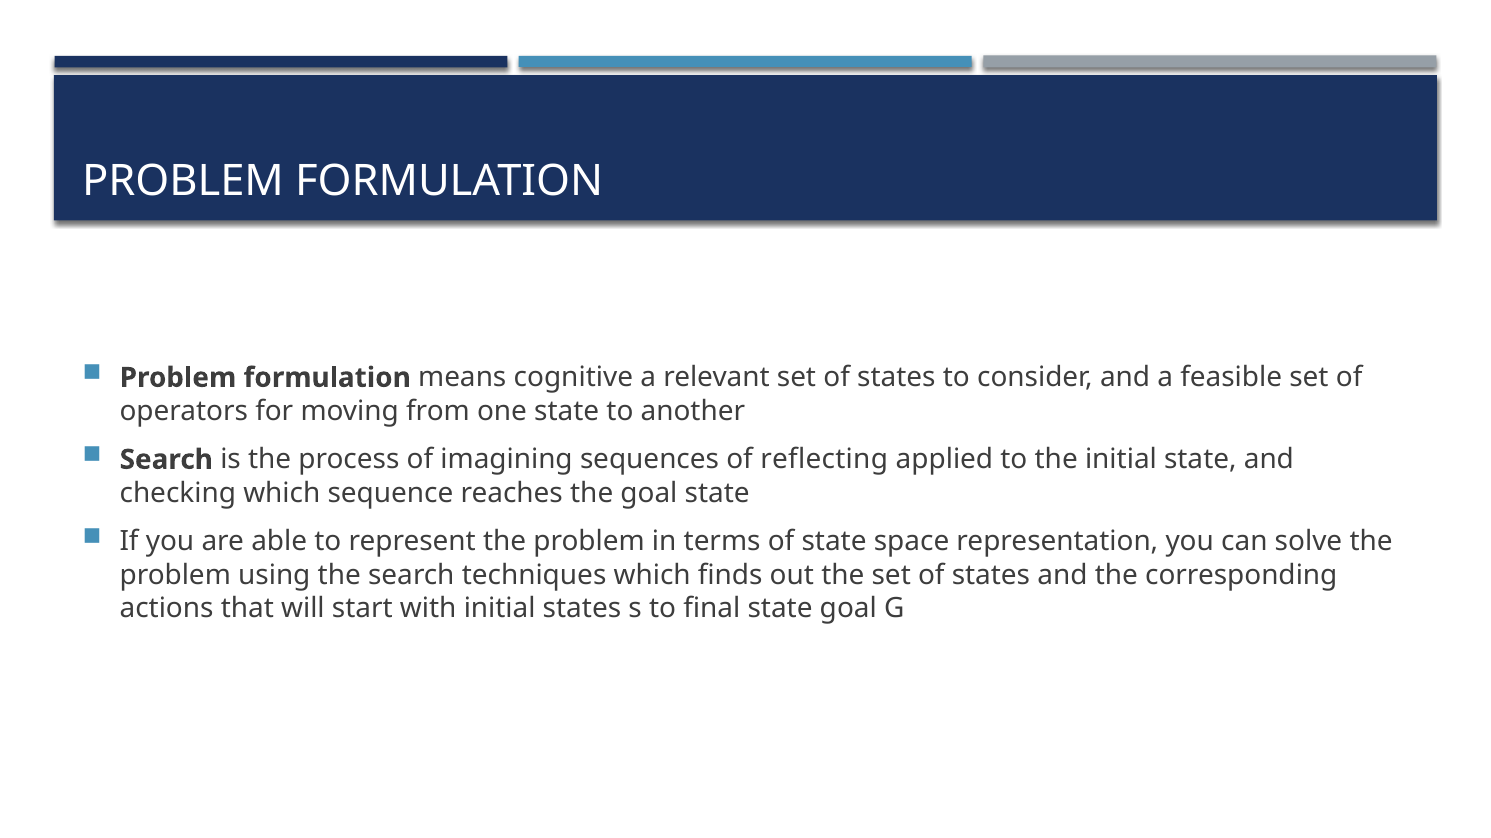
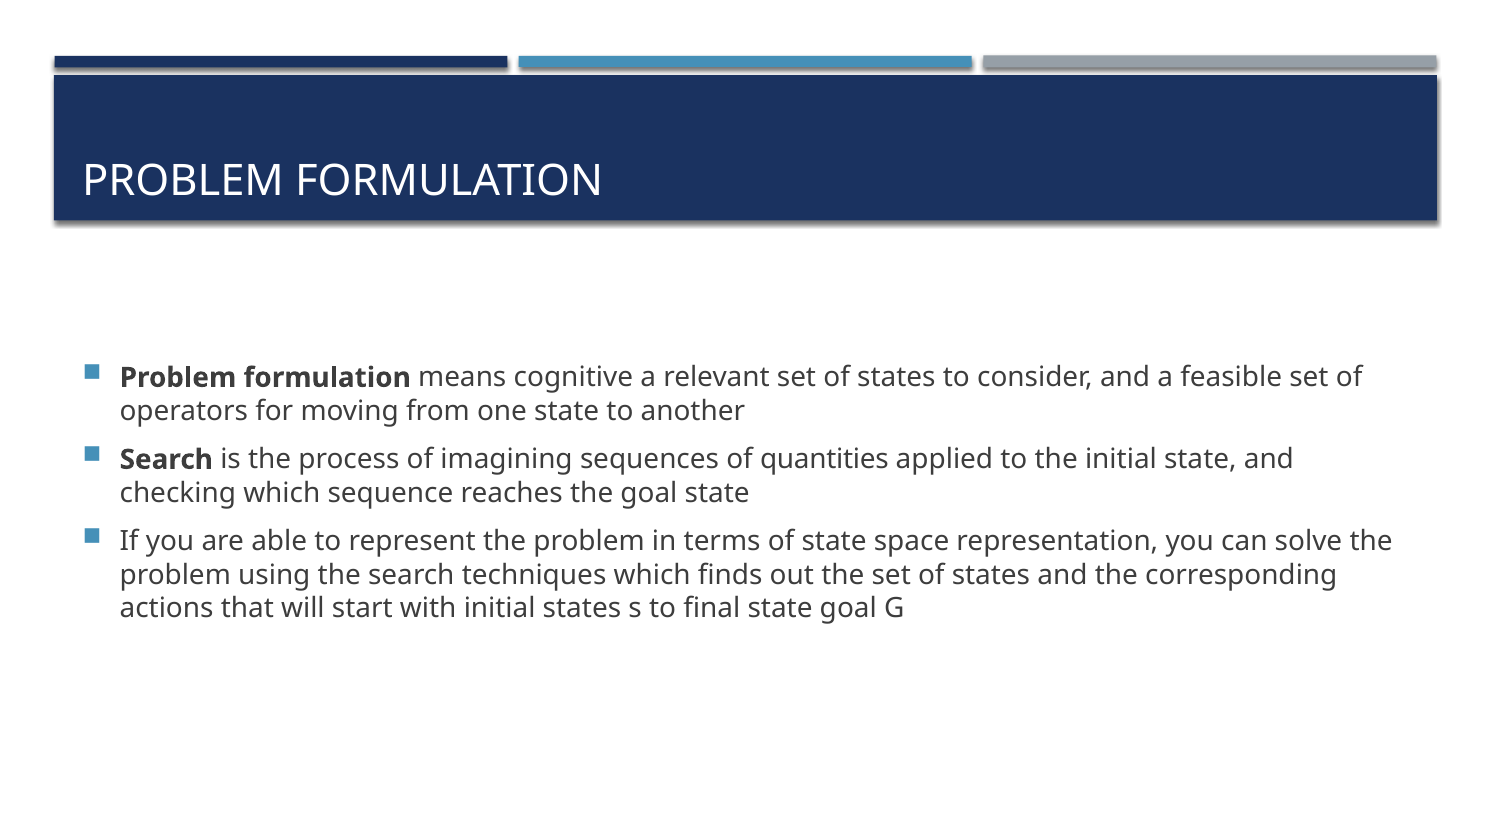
reflecting: reflecting -> quantities
